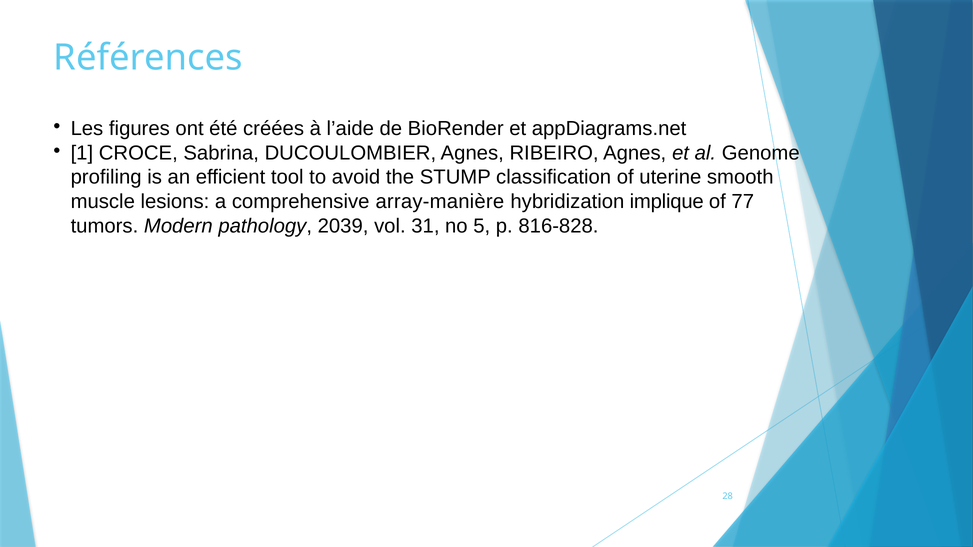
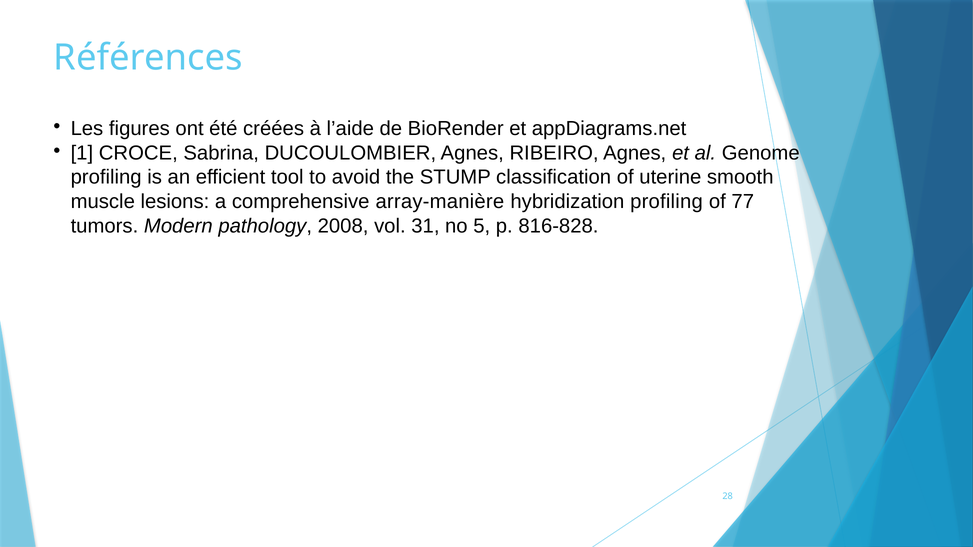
hybridization implique: implique -> profiling
2039: 2039 -> 2008
